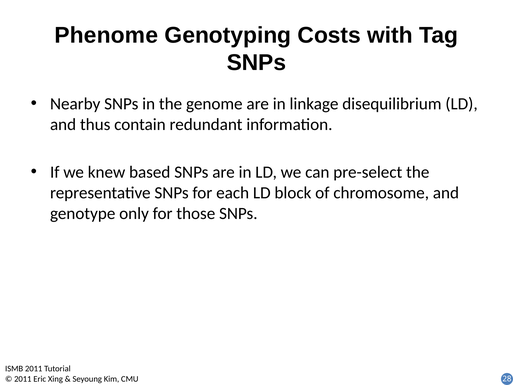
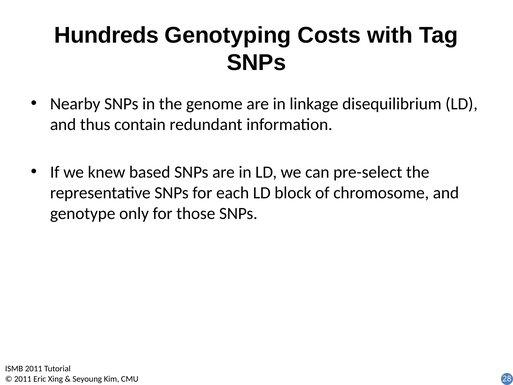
Phenome: Phenome -> Hundreds
